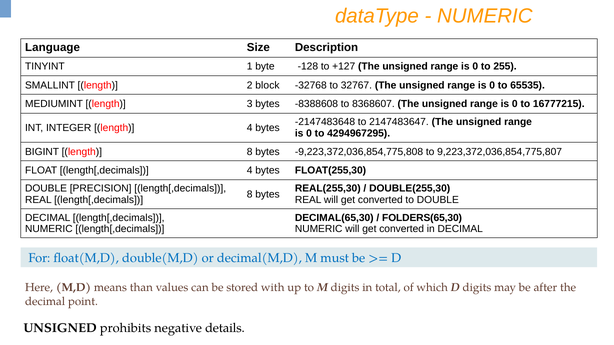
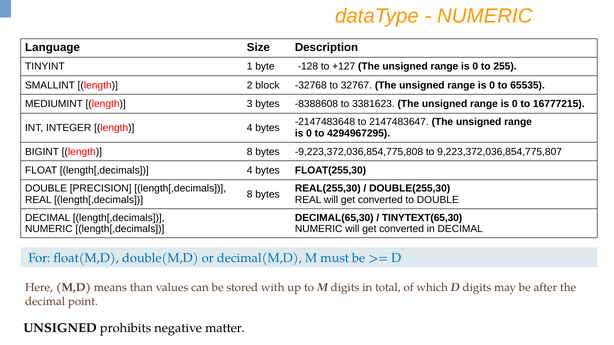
8368607: 8368607 -> 3381623
FOLDERS(65,30: FOLDERS(65,30 -> TINYTEXT(65,30
details: details -> matter
